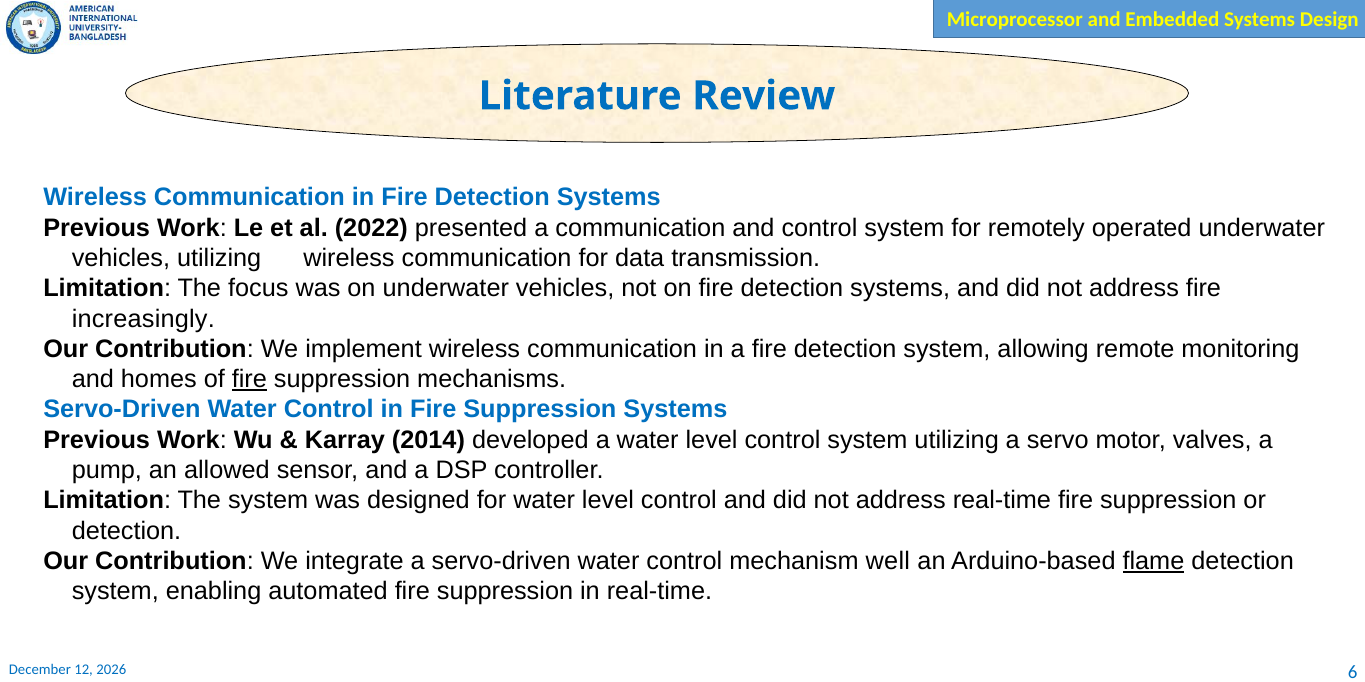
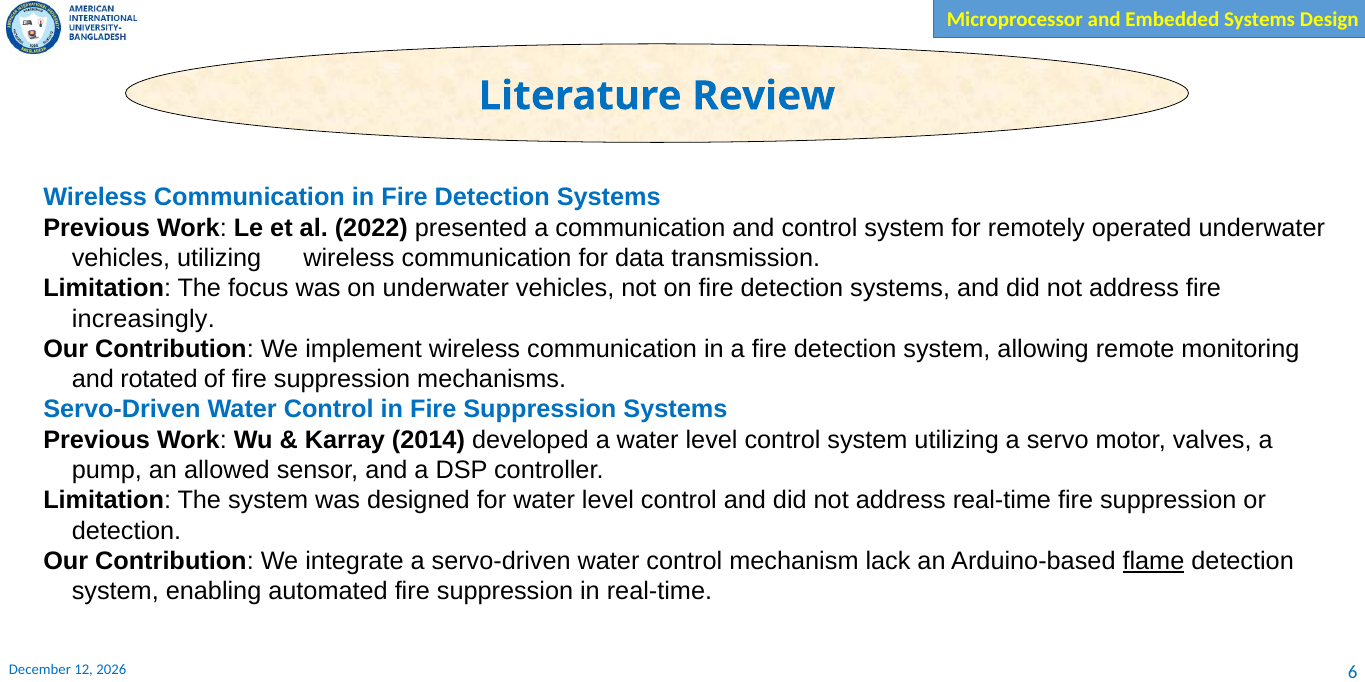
homes: homes -> rotated
fire at (249, 380) underline: present -> none
well: well -> lack
